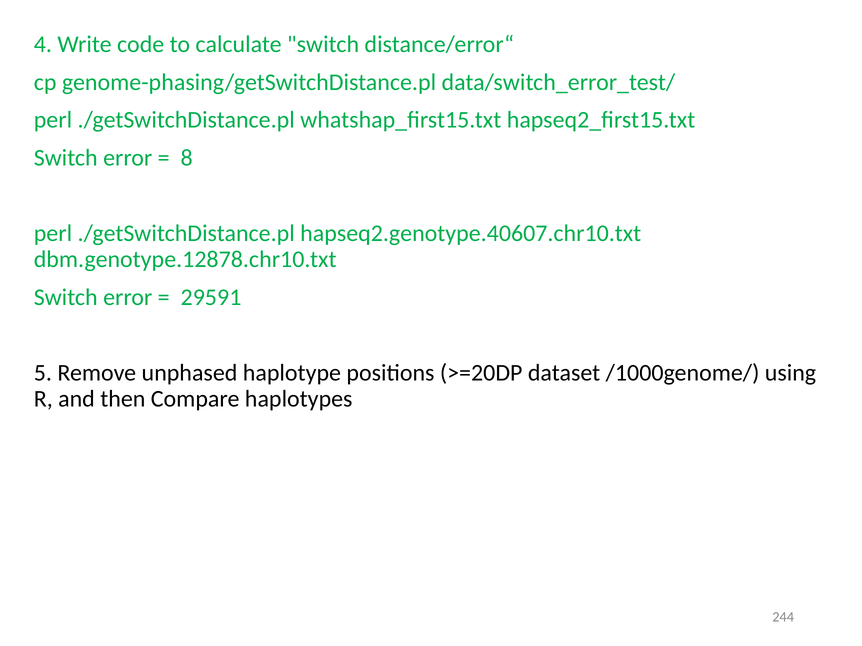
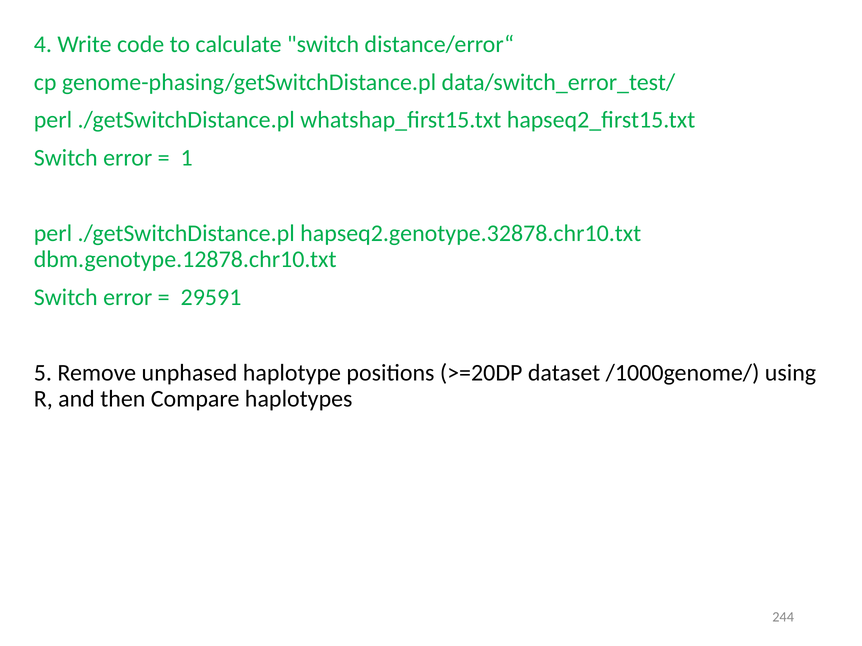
8: 8 -> 1
hapseq2.genotype.40607.chr10.txt: hapseq2.genotype.40607.chr10.txt -> hapseq2.genotype.32878.chr10.txt
